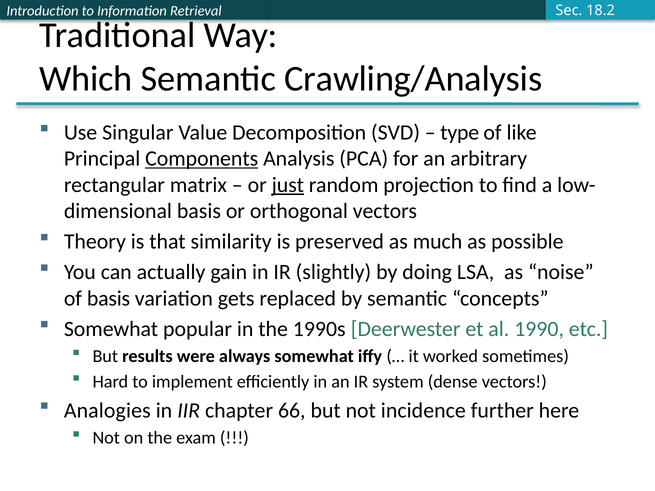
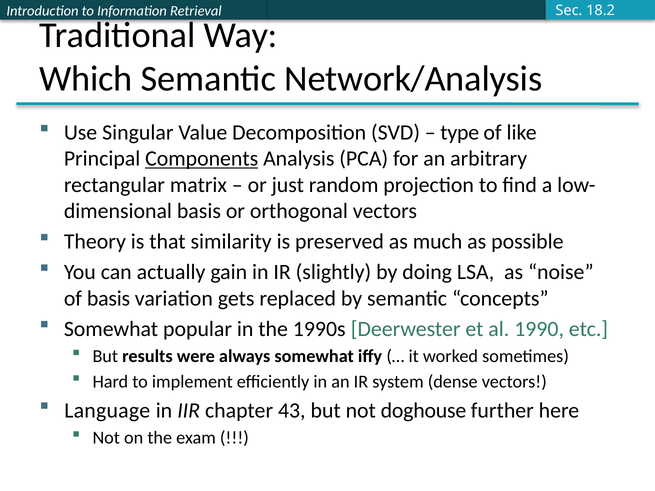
Crawling/Analysis: Crawling/Analysis -> Network/Analysis
just underline: present -> none
Analogies: Analogies -> Language
66: 66 -> 43
incidence: incidence -> doghouse
